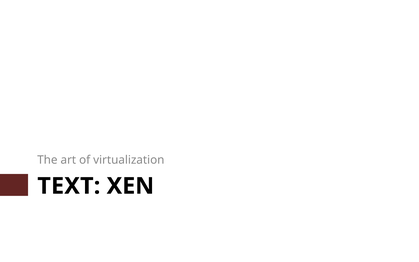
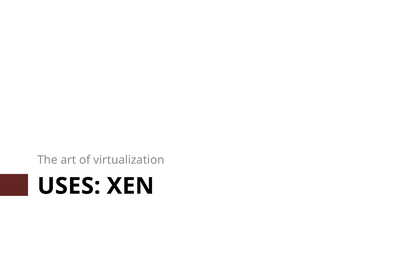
TEXT: TEXT -> USES
